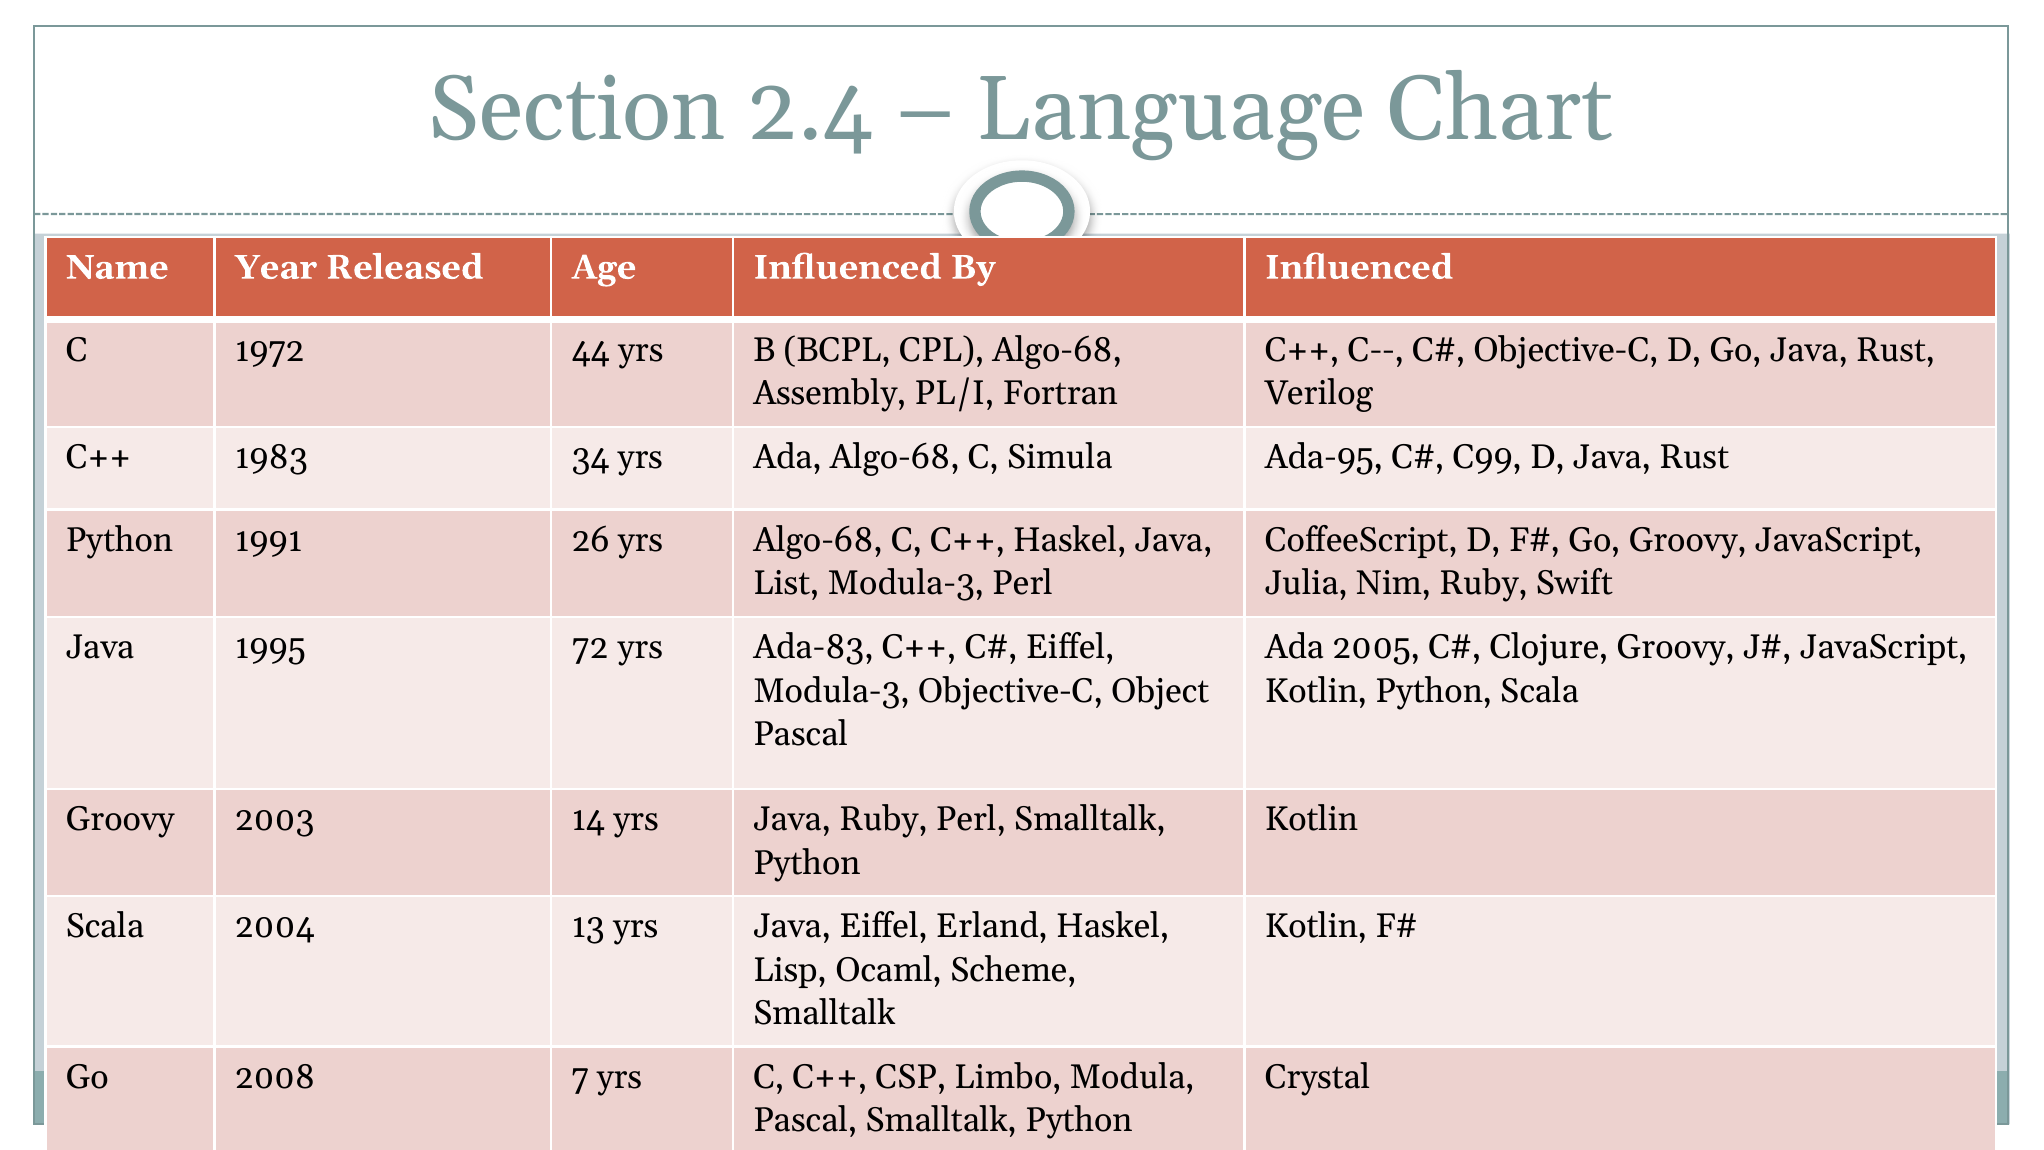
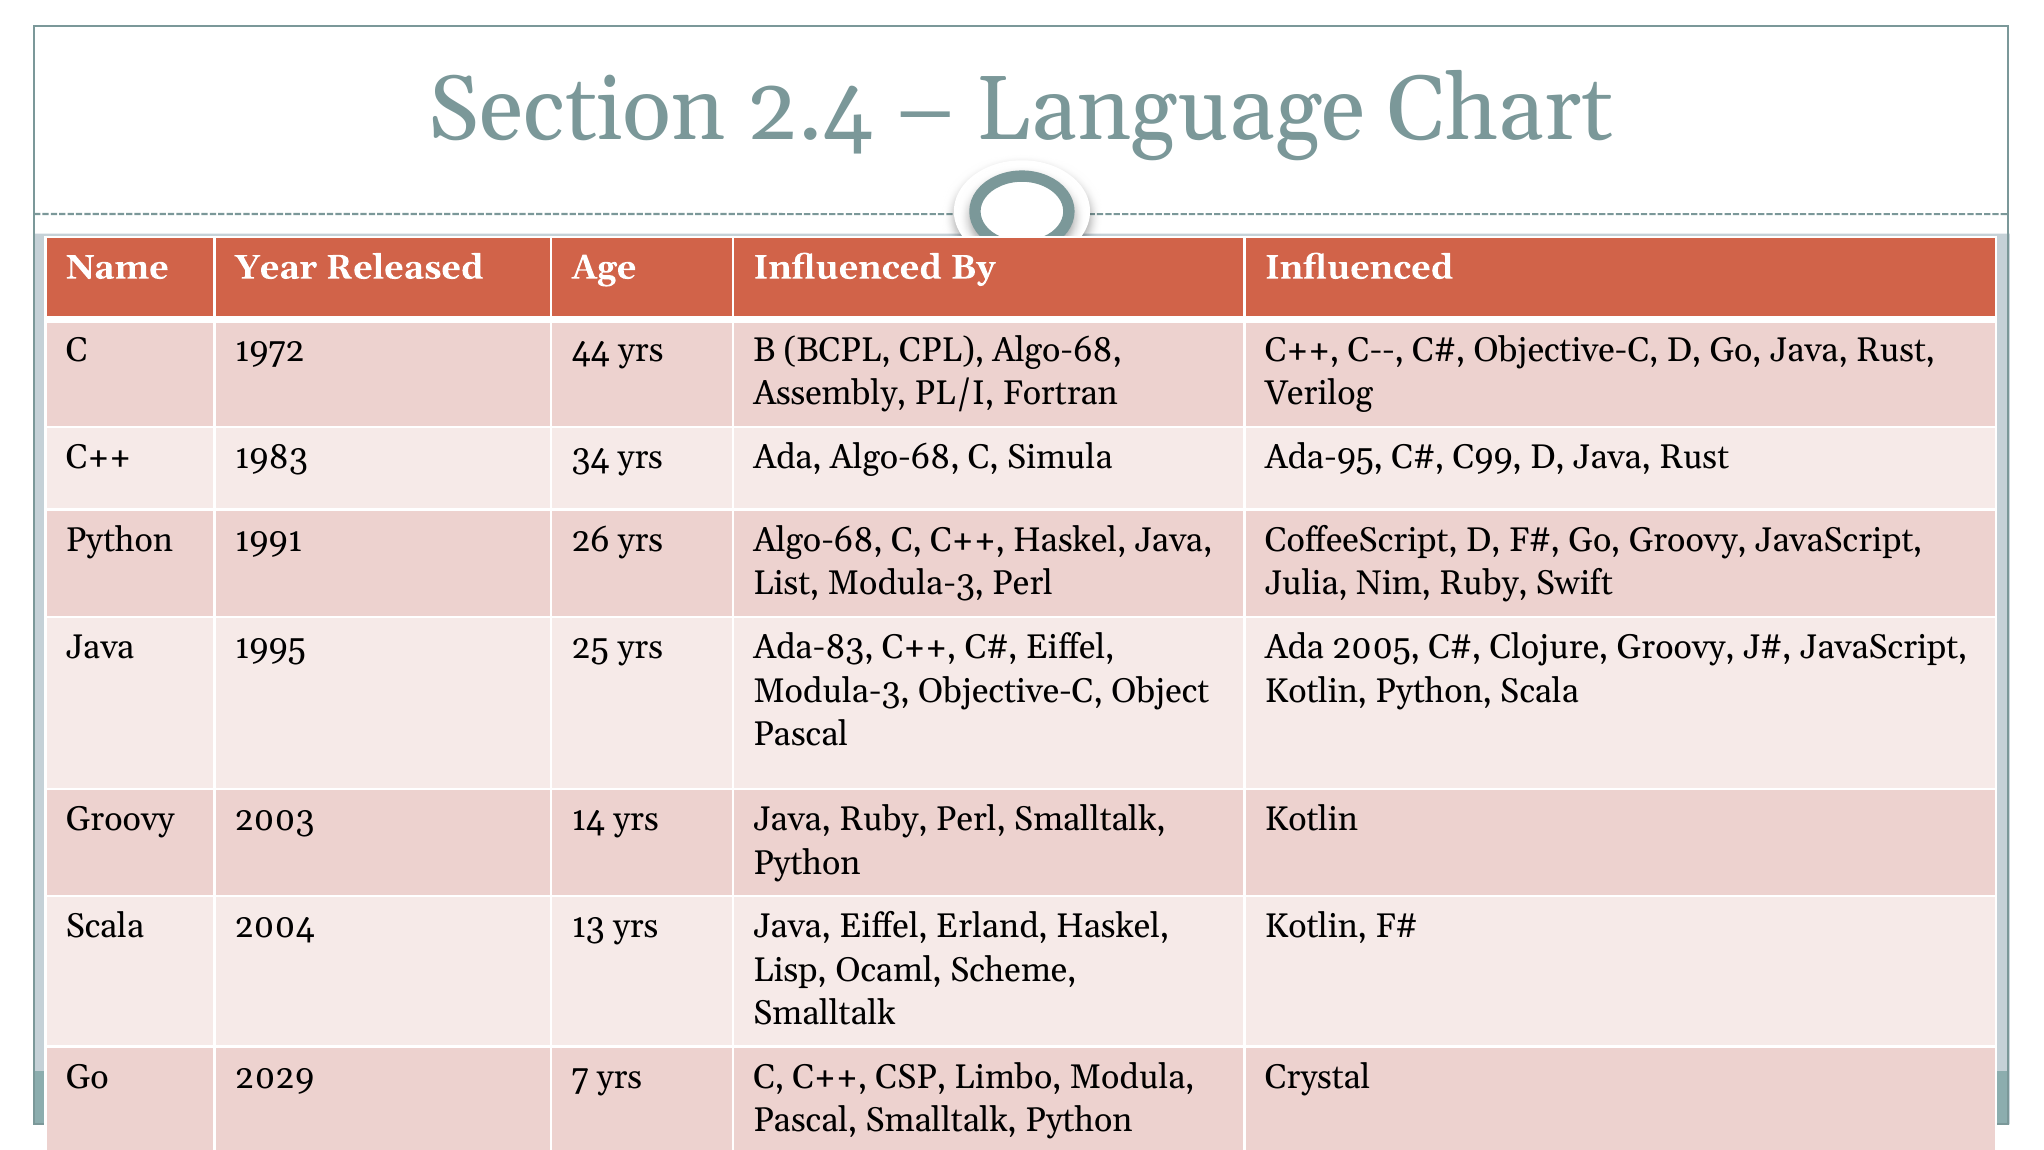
72: 72 -> 25
2008: 2008 -> 2029
